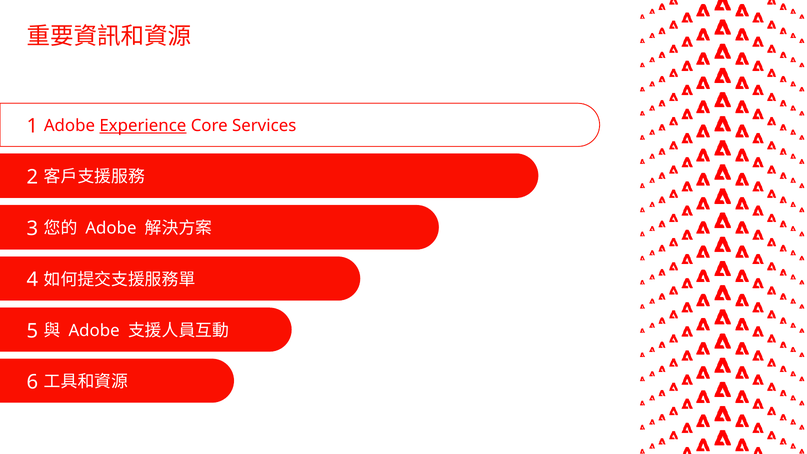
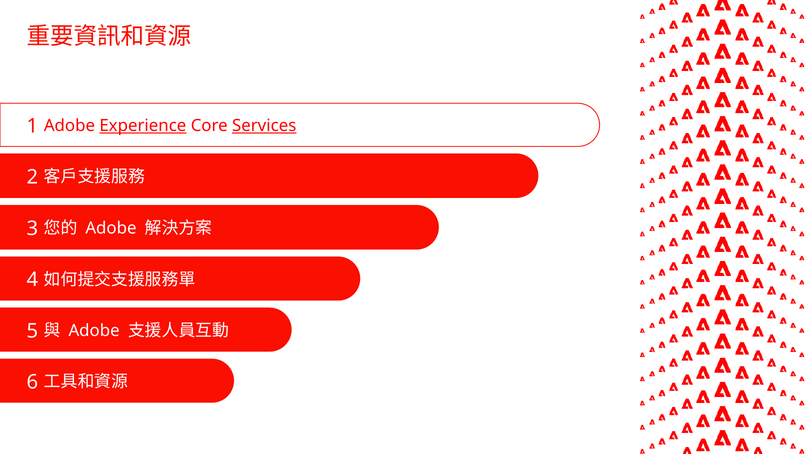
Services underline: none -> present
